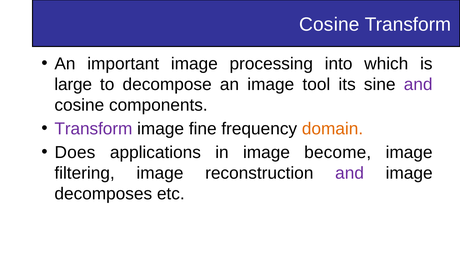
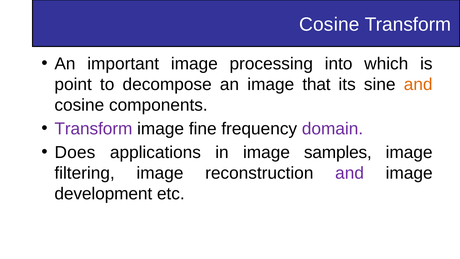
large: large -> point
tool: tool -> that
and at (418, 84) colour: purple -> orange
domain colour: orange -> purple
become: become -> samples
decomposes: decomposes -> development
